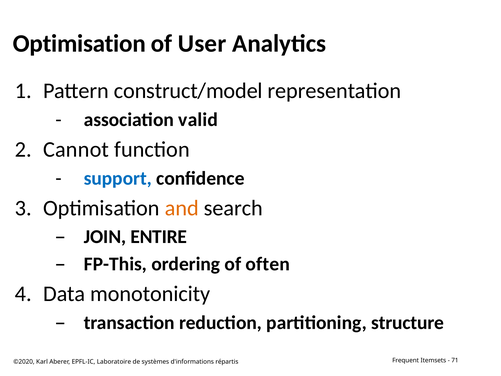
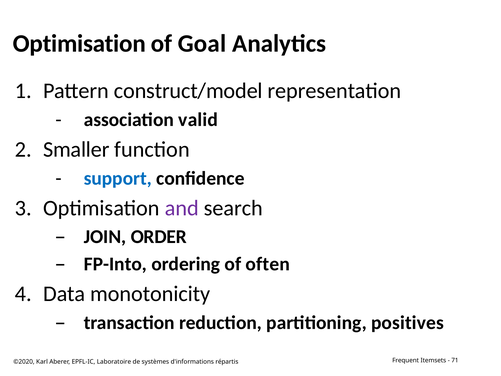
User: User -> Goal
Cannot: Cannot -> Smaller
and colour: orange -> purple
ENTIRE: ENTIRE -> ORDER
FP-This: FP-This -> FP-Into
structure: structure -> positives
